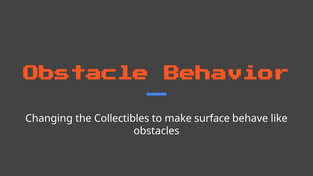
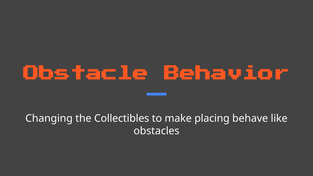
surface: surface -> placing
